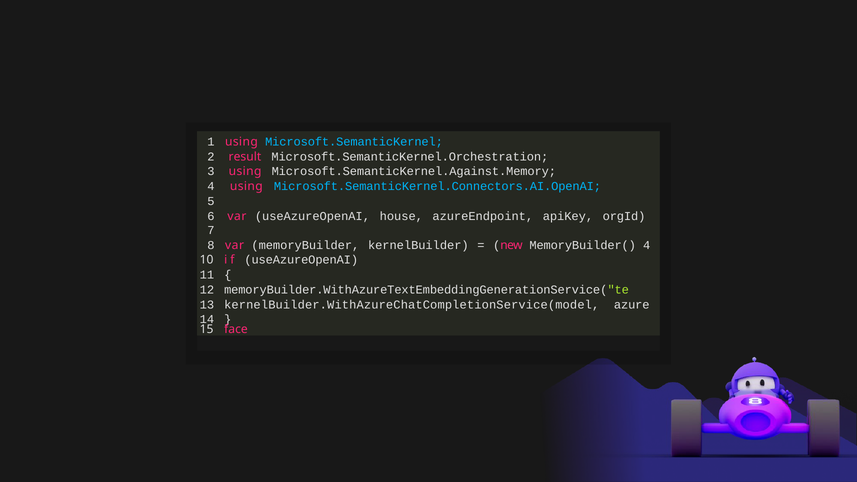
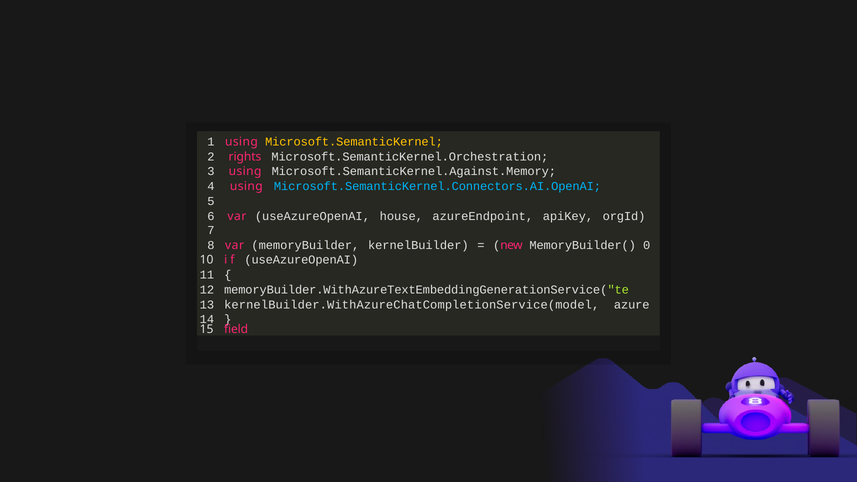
Microsoft.SemanticKernel colour: light blue -> yellow
result: result -> rights
MemoryBuilder( 4: 4 -> 0
face: face -> field
